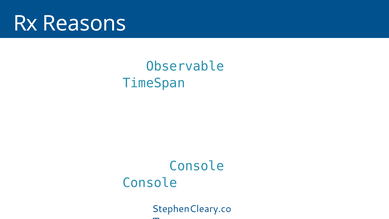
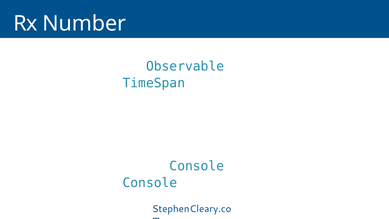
Reasons: Reasons -> Number
